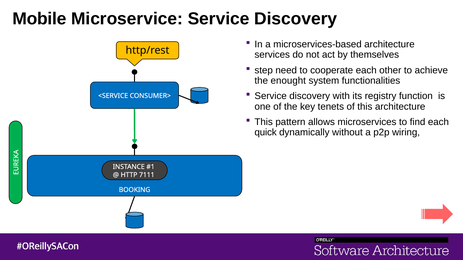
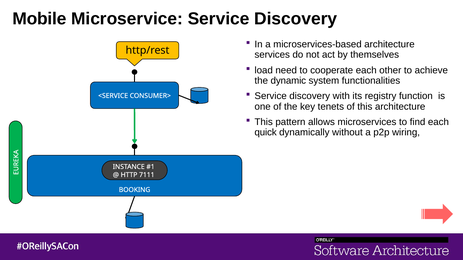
step: step -> load
enought: enought -> dynamic
